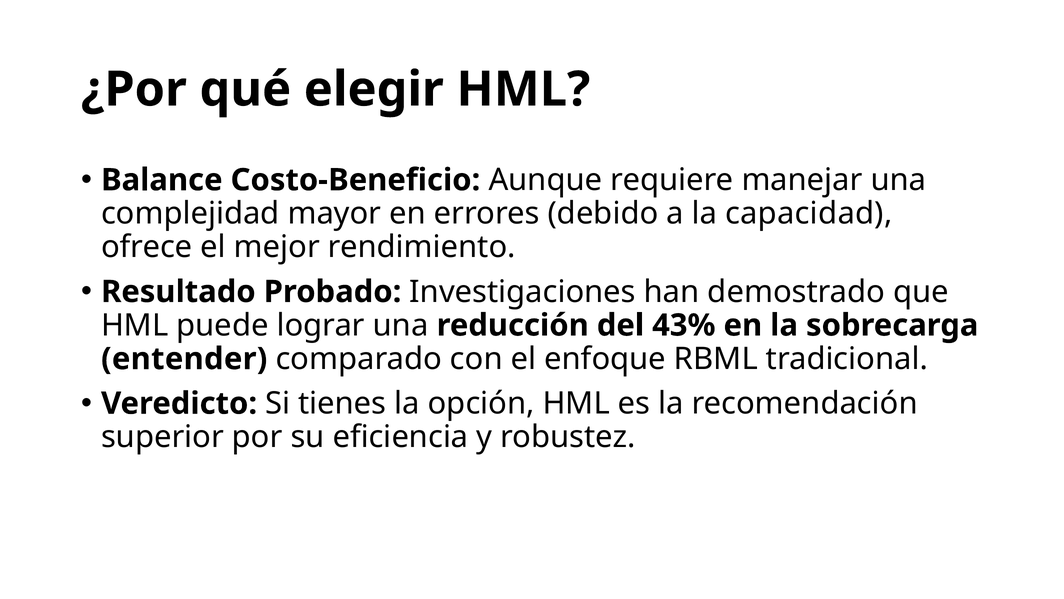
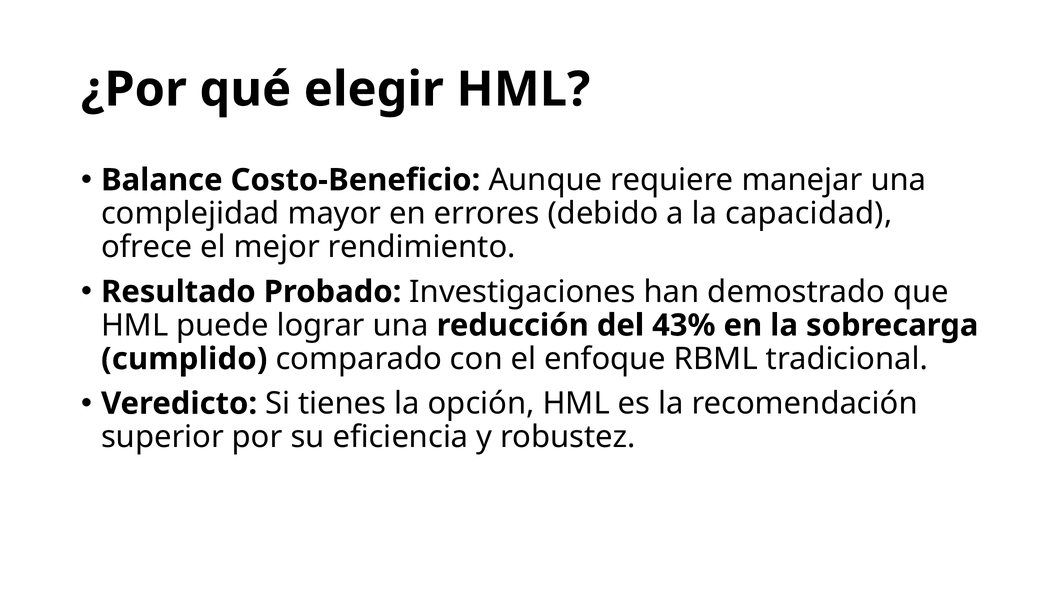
entender: entender -> cumplido
